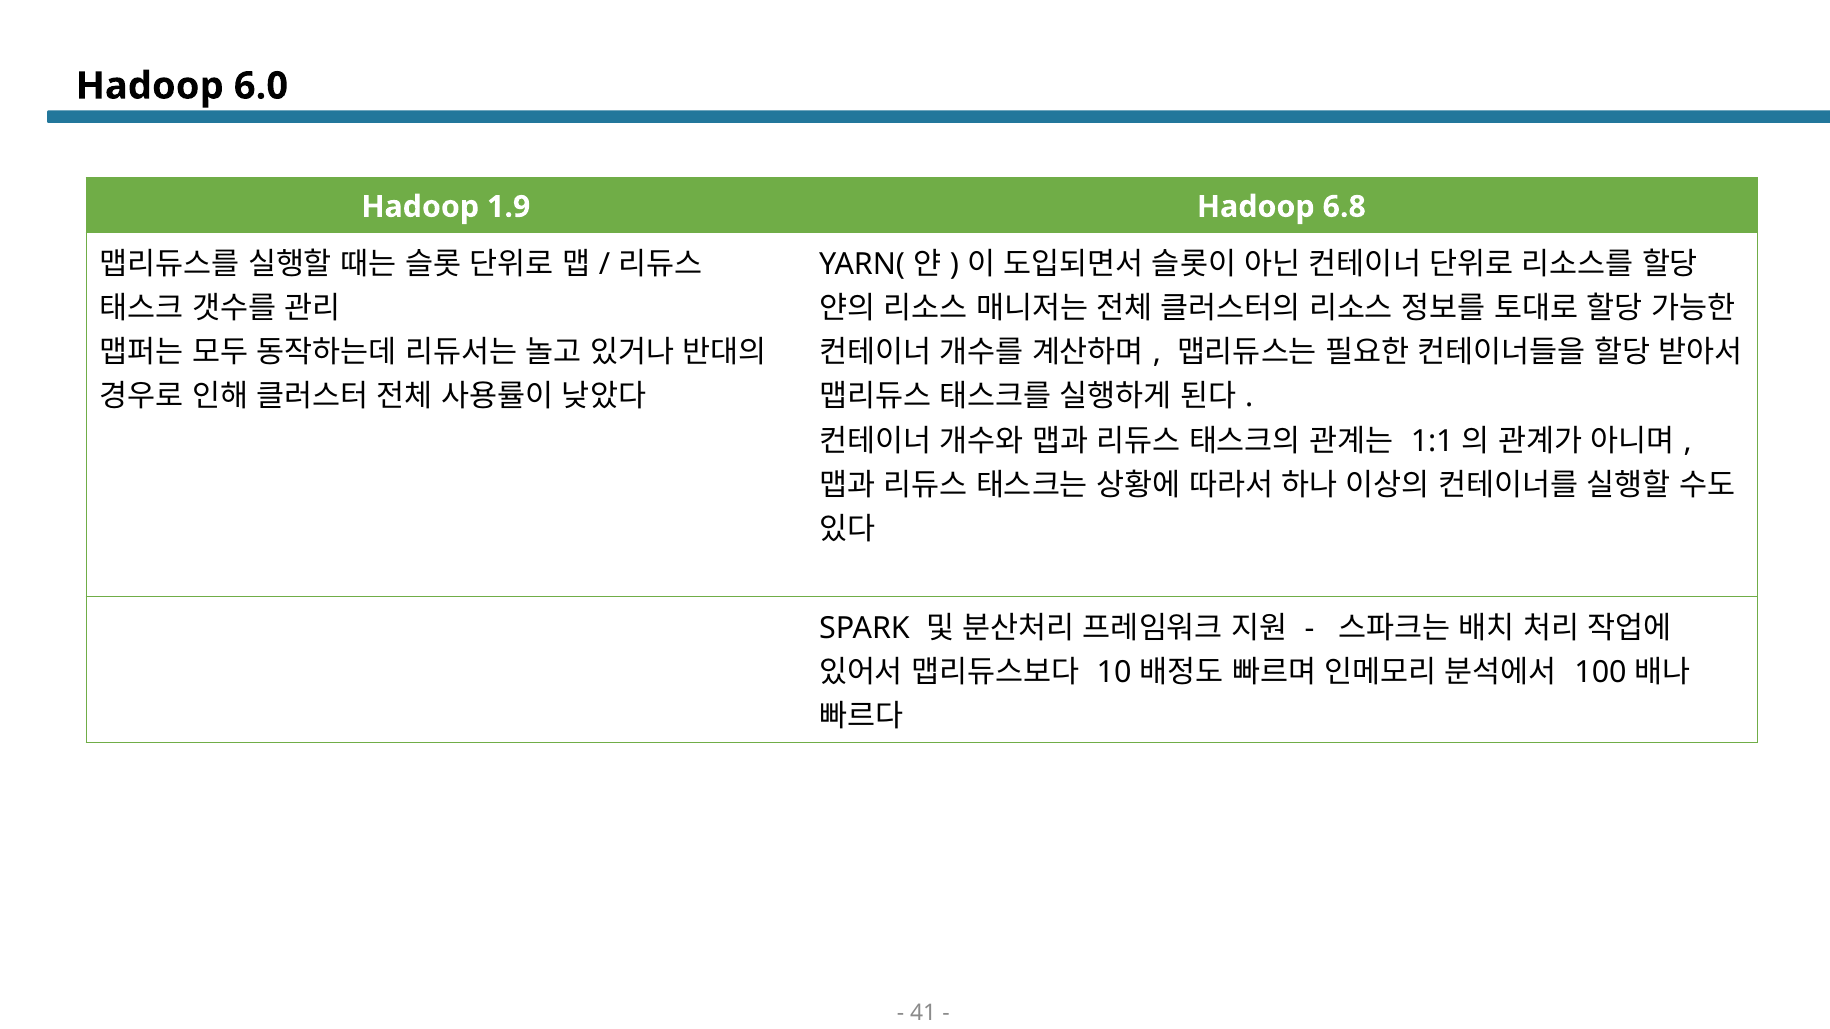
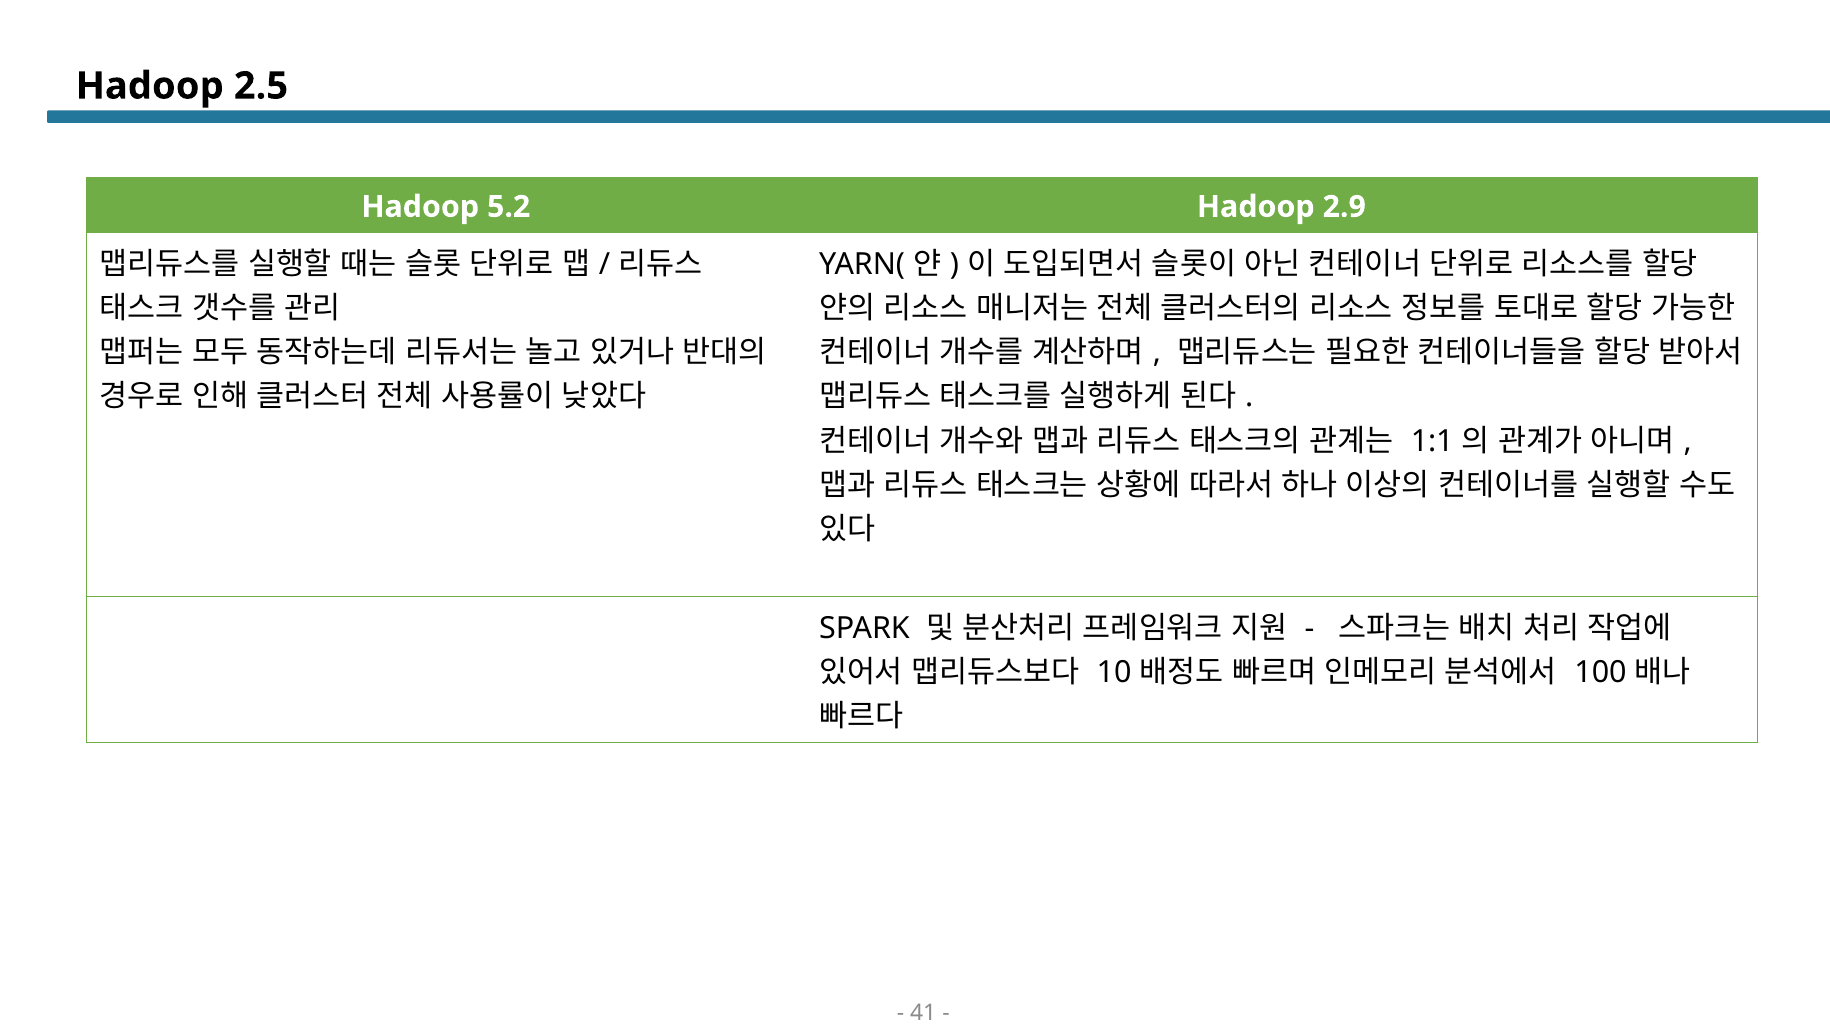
6.0: 6.0 -> 2.5
1.9: 1.9 -> 5.2
6.8: 6.8 -> 2.9
